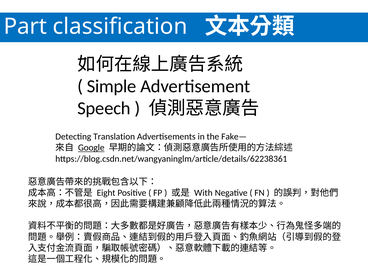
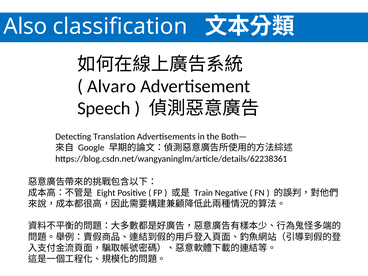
Part: Part -> Also
Simple: Simple -> Alvaro
Fake—: Fake— -> Both—
Google underline: present -> none
With: With -> Train
